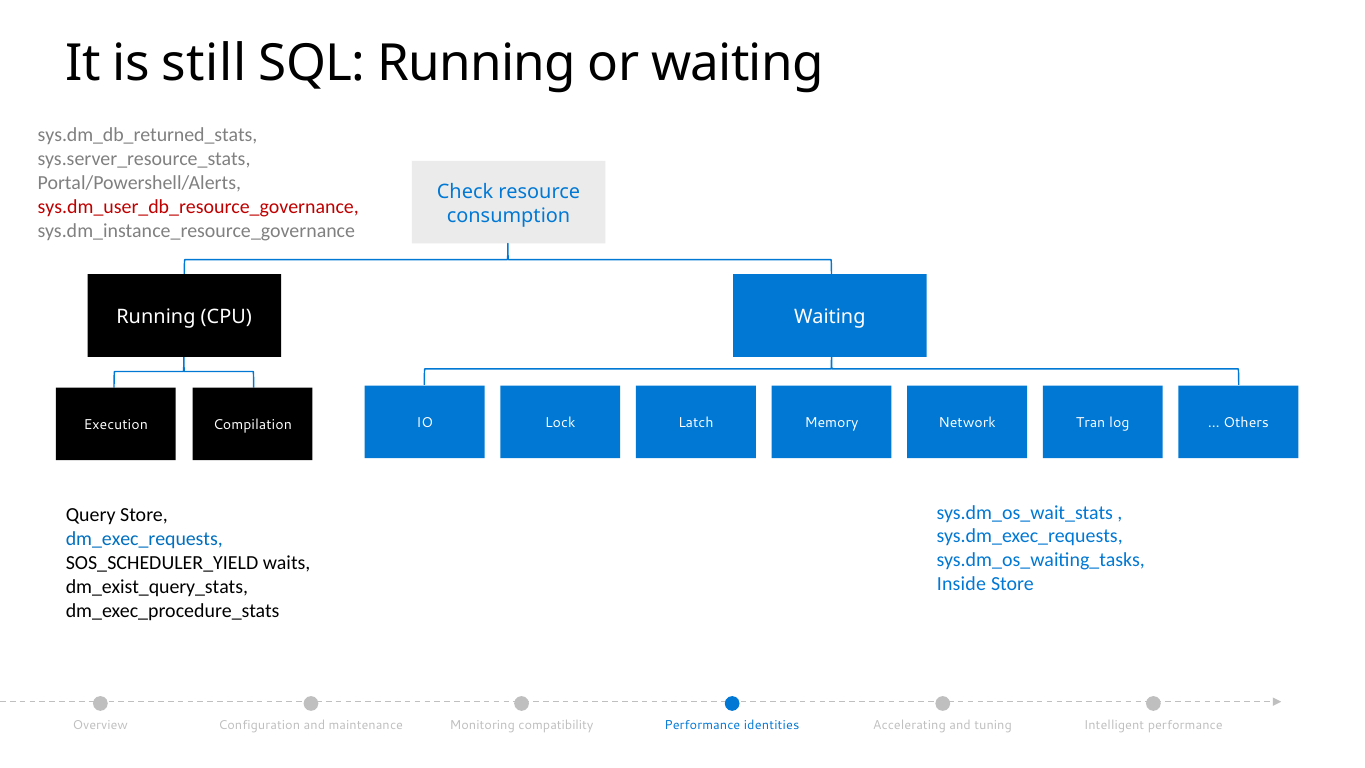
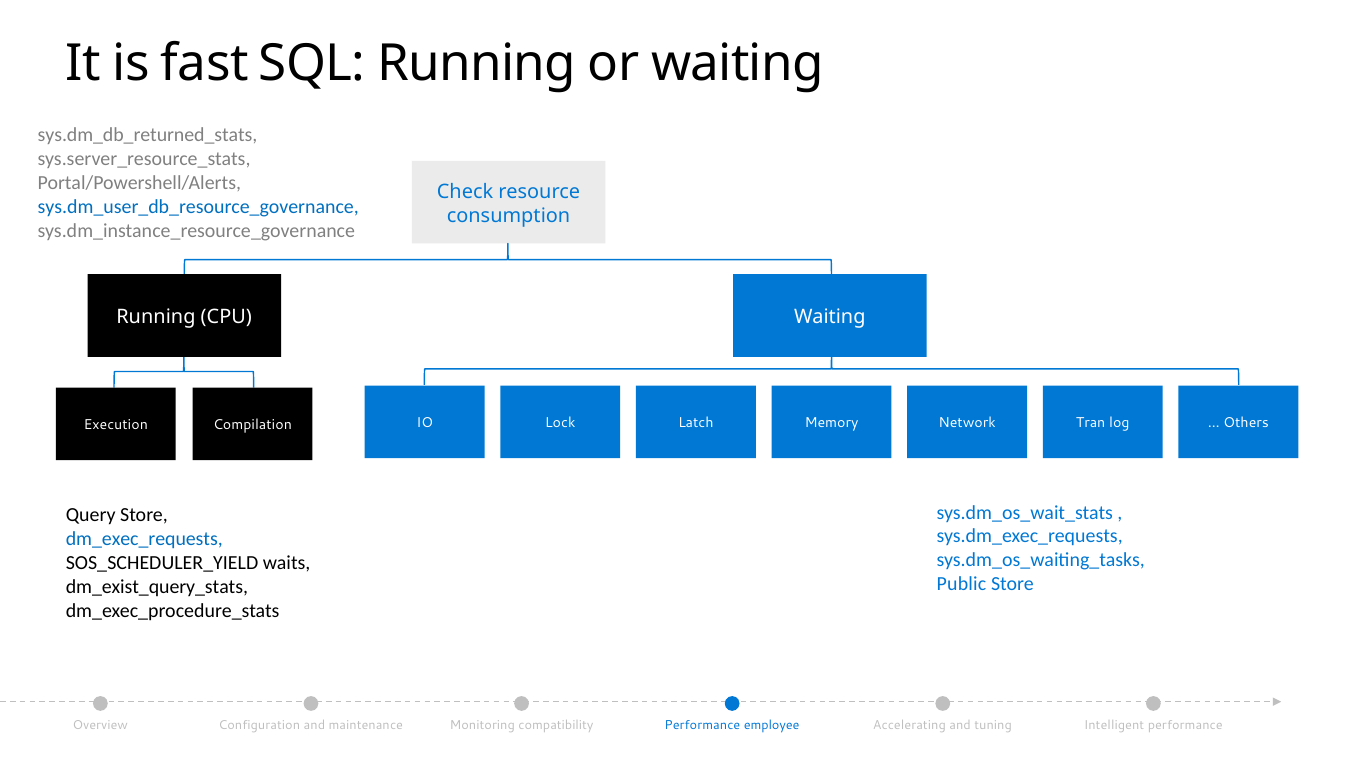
still: still -> fast
sys.dm_user_db_resource_governance colour: red -> blue
Inside: Inside -> Public
identities: identities -> employee
